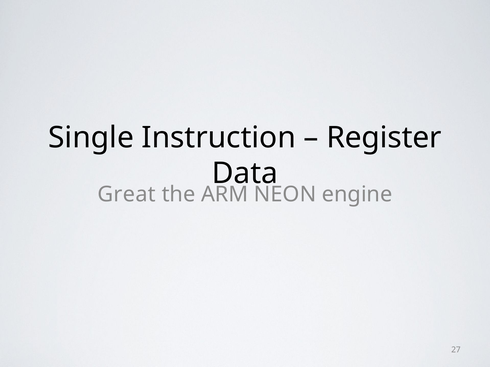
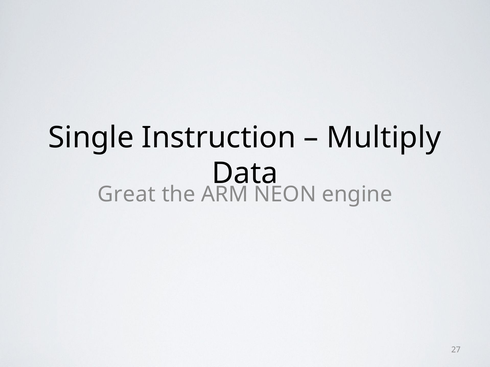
Register: Register -> Multiply
